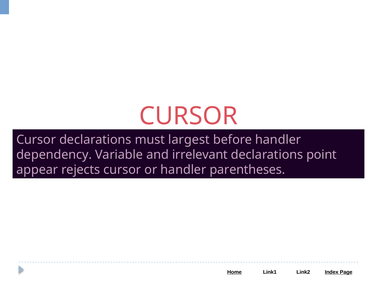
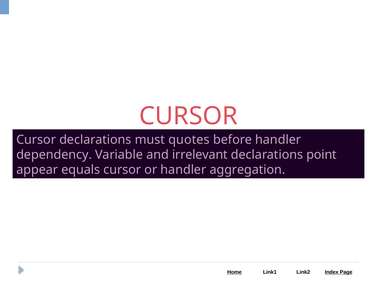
largest: largest -> quotes
rejects: rejects -> equals
parentheses: parentheses -> aggregation
